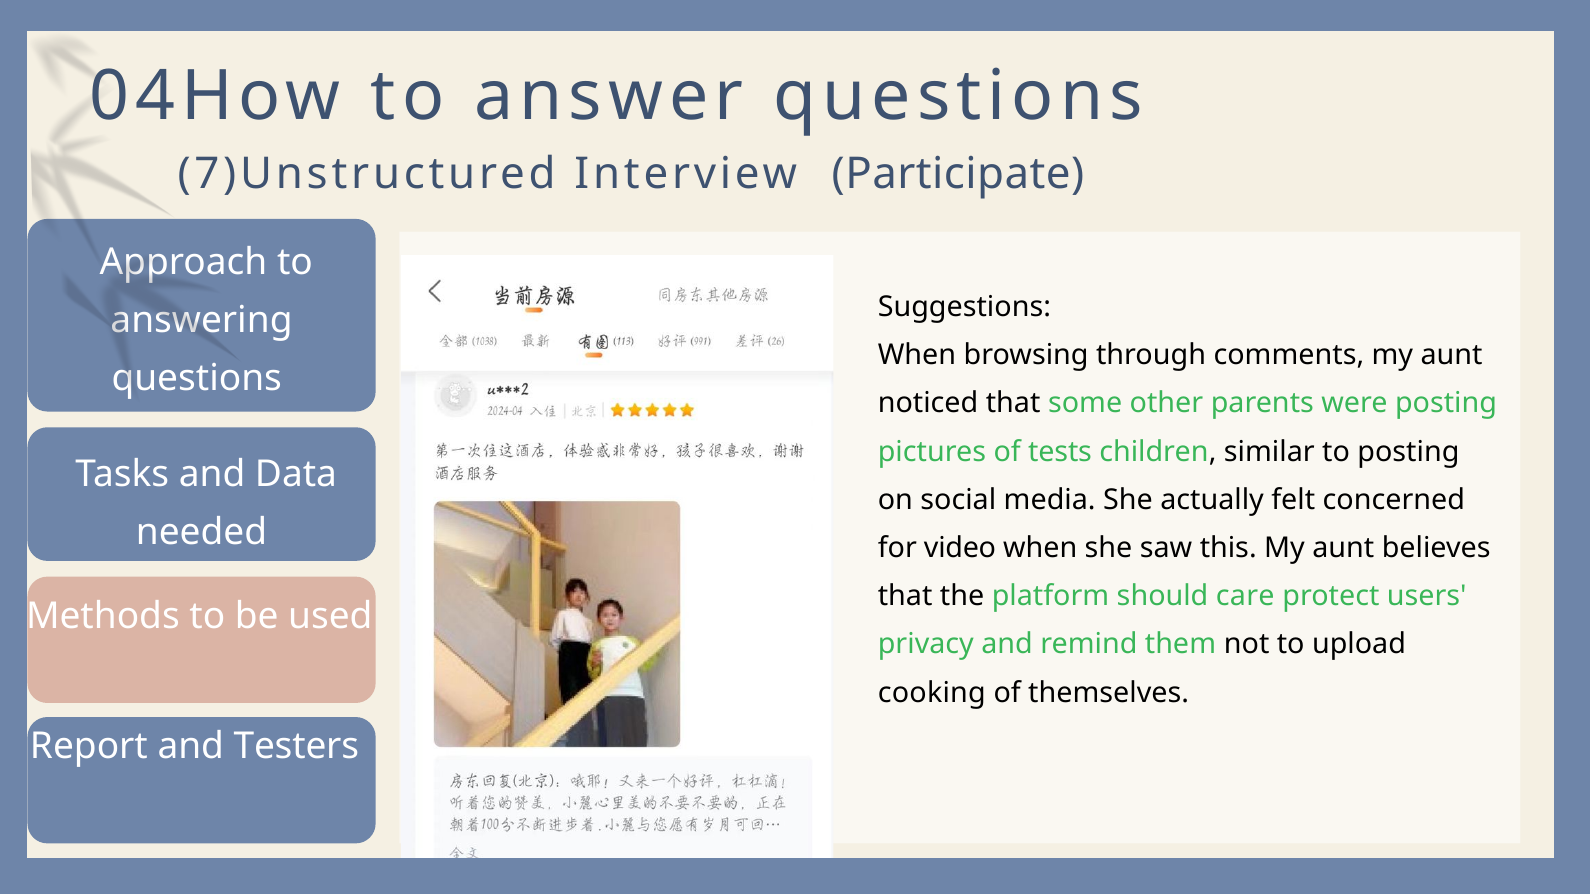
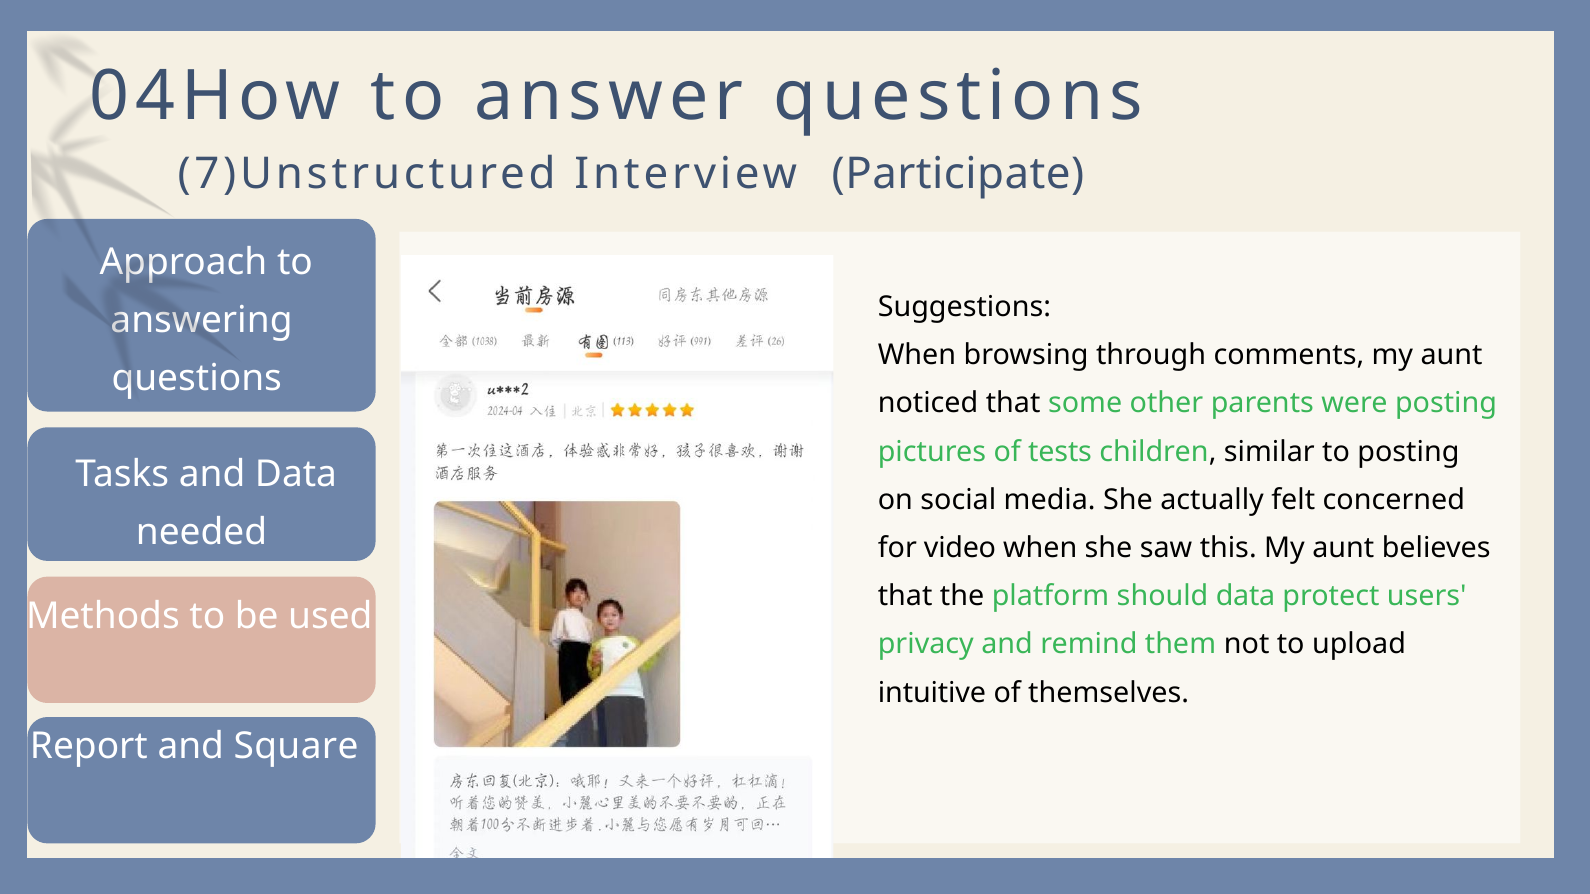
should care: care -> data
cooking: cooking -> intuitive
Testers: Testers -> Square
